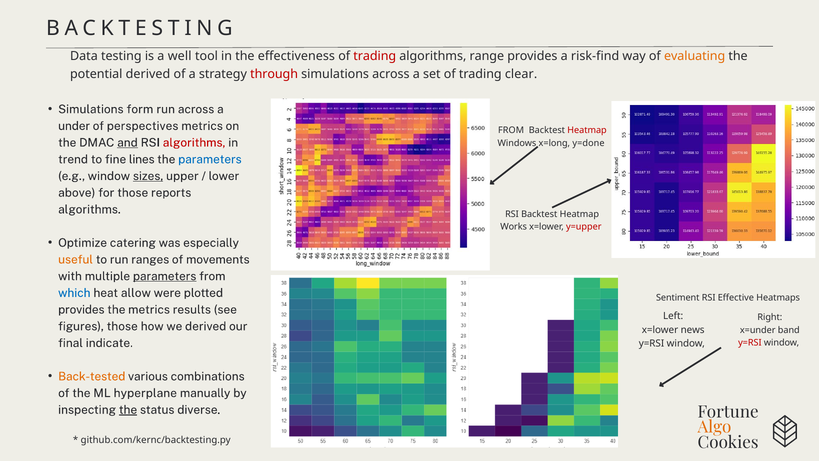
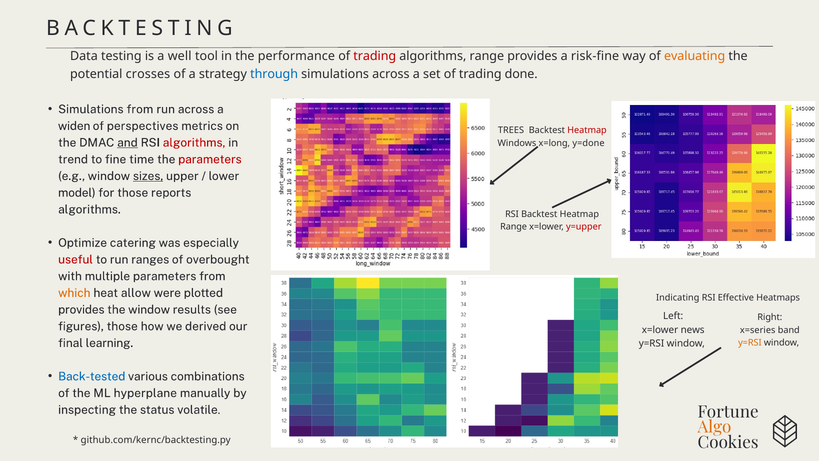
effectiveness: effectiveness -> performance
risk-find: risk-find -> risk-fine
potential derived: derived -> crosses
through colour: red -> blue
clear: clear -> done
Simulations form: form -> from
under: under -> widen
FROM at (511, 130): FROM -> TREES
lines: lines -> time
parameters at (210, 159) colour: blue -> red
above: above -> model
Works at (514, 227): Works -> Range
useful colour: orange -> red
movements: movements -> overbought
parameters at (165, 276) underline: present -> none
which colour: blue -> orange
Sentiment: Sentiment -> Indicating
the metrics: metrics -> window
x=under: x=under -> x=series
indicate: indicate -> learning
y=RSI at (750, 343) colour: red -> orange
Back-tested colour: orange -> blue
the at (128, 410) underline: present -> none
diverse: diverse -> volatile
